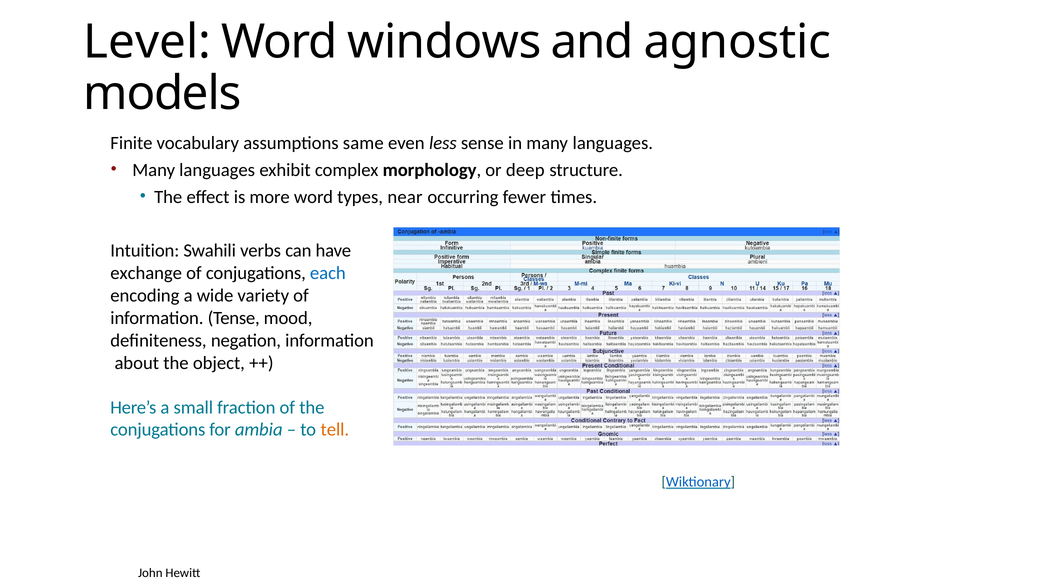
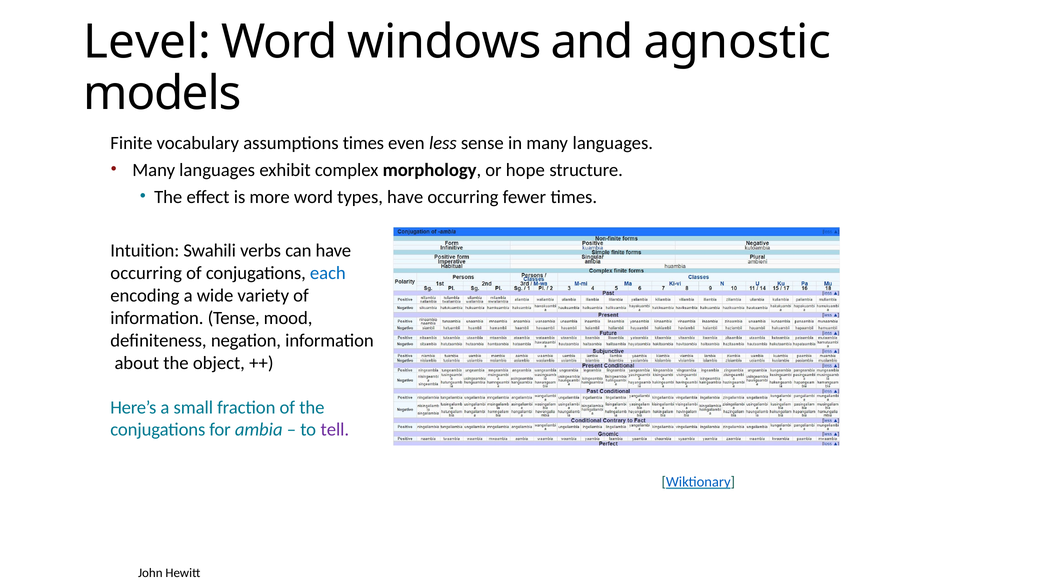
assumptions same: same -> times
deep: deep -> hope
types near: near -> have
exchange at (146, 273): exchange -> occurring
tell colour: orange -> purple
